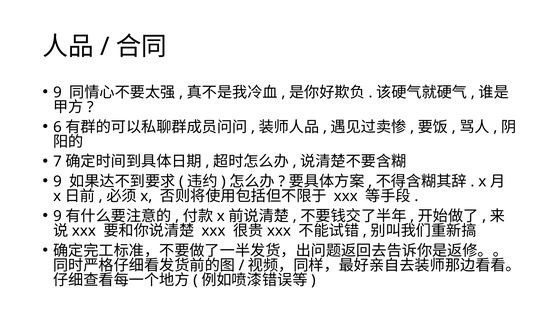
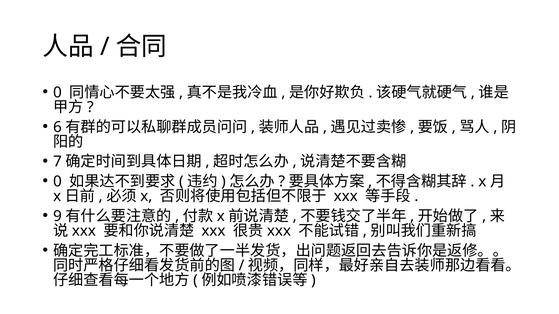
9 at (57, 93): 9 -> 0
9 at (57, 182): 9 -> 0
